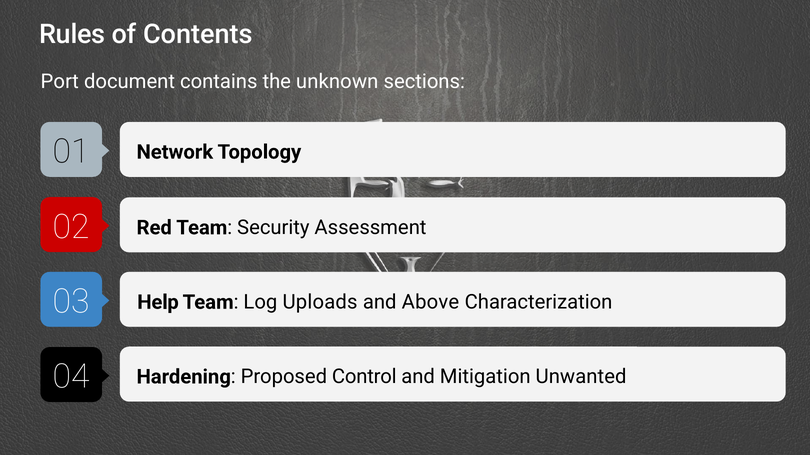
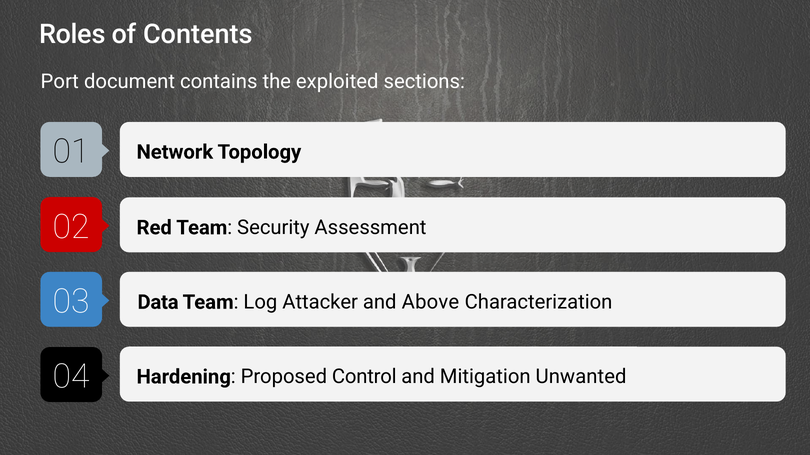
Rules: Rules -> Roles
unknown: unknown -> exploited
Help: Help -> Data
Uploads: Uploads -> Attacker
